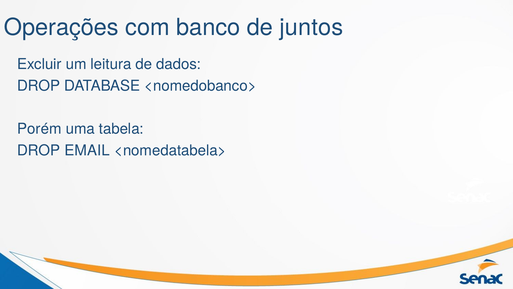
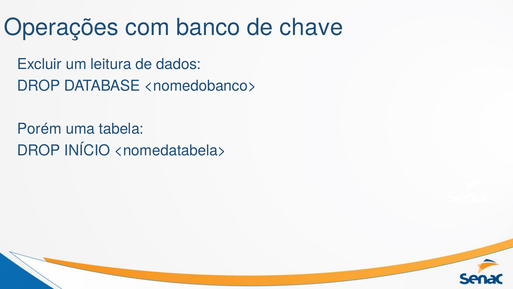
juntos: juntos -> chave
EMAIL: EMAIL -> INÍCIO
